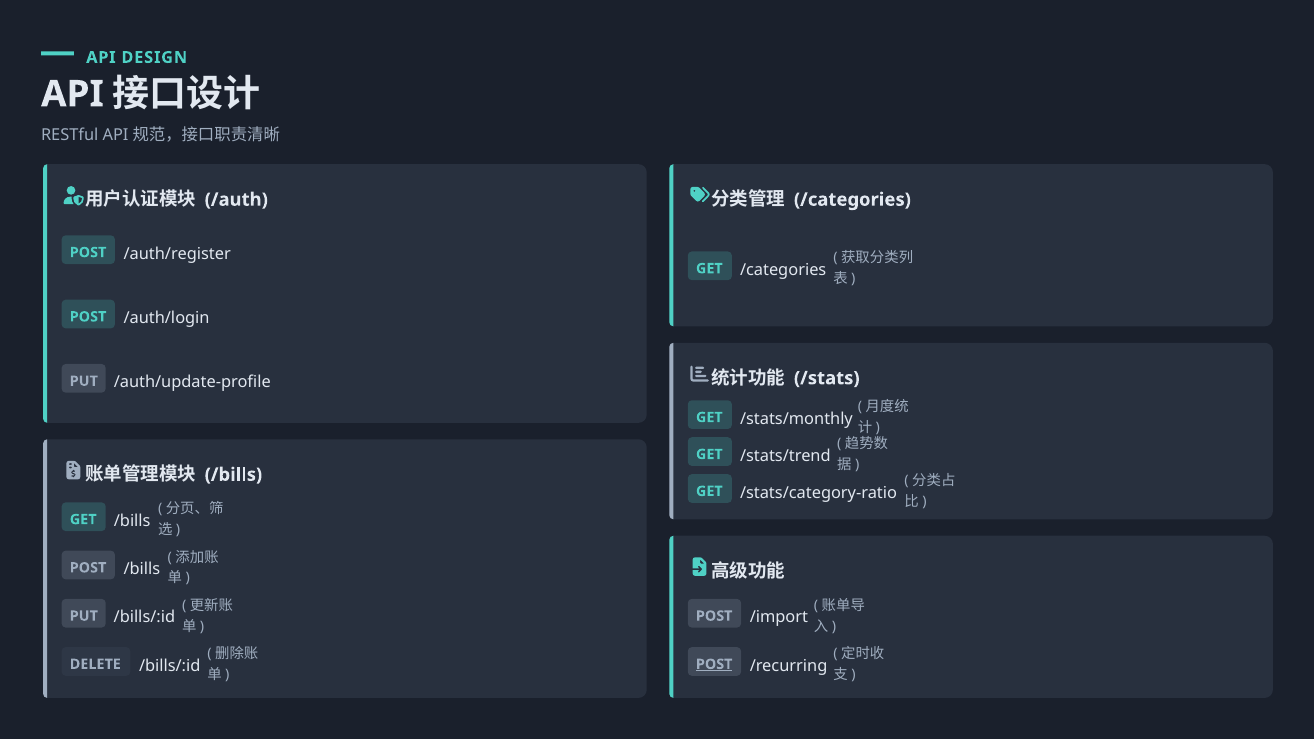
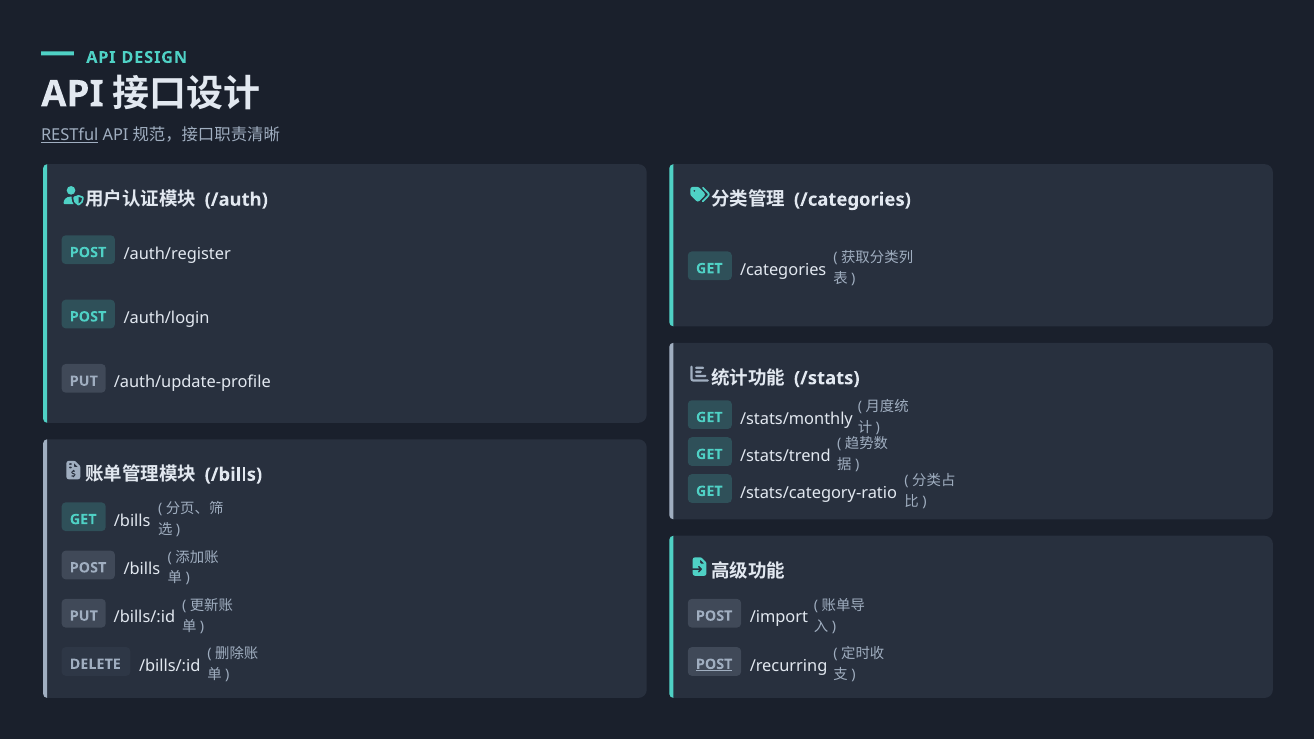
RESTful underline: none -> present
